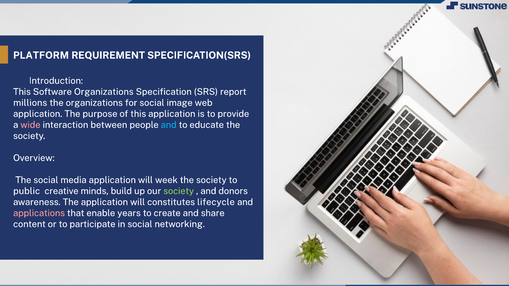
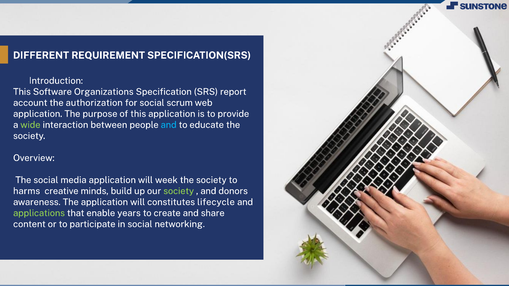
PLATFORM: PLATFORM -> DIFFERENT
millions: millions -> account
the organizations: organizations -> authorization
image: image -> scrum
wide colour: pink -> light green
public: public -> harms
applications colour: pink -> light green
